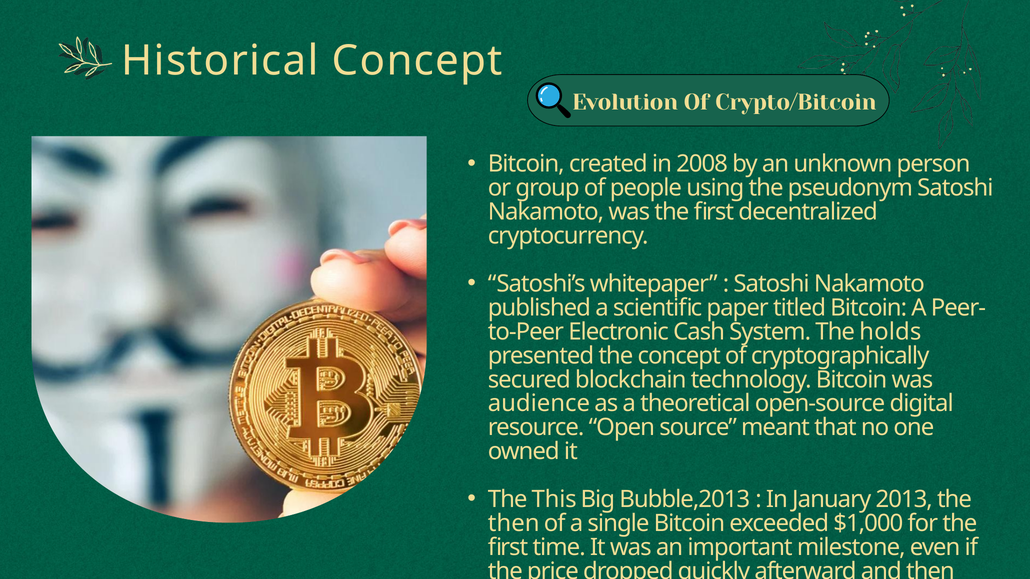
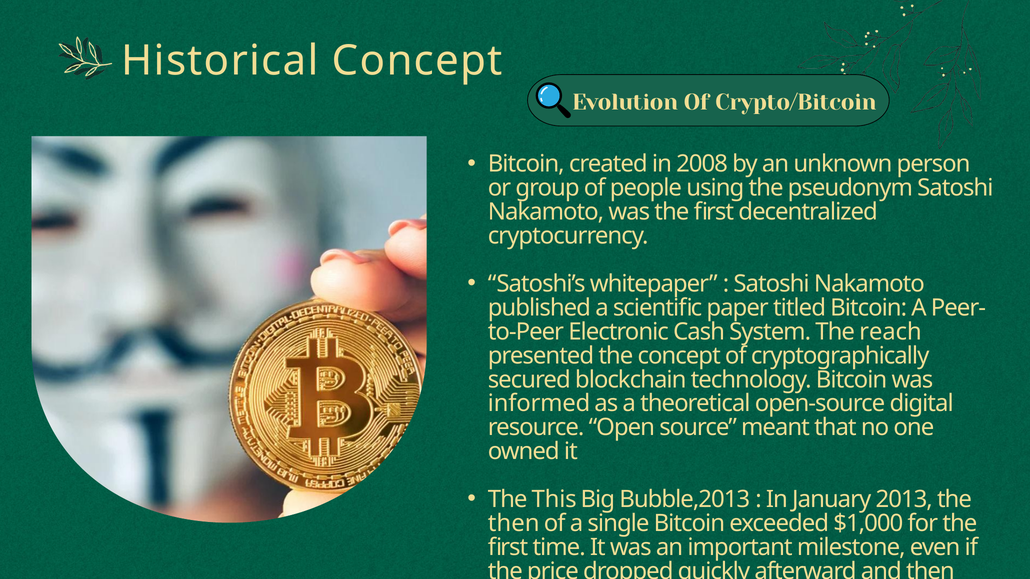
holds: holds -> reach
audience: audience -> informed
